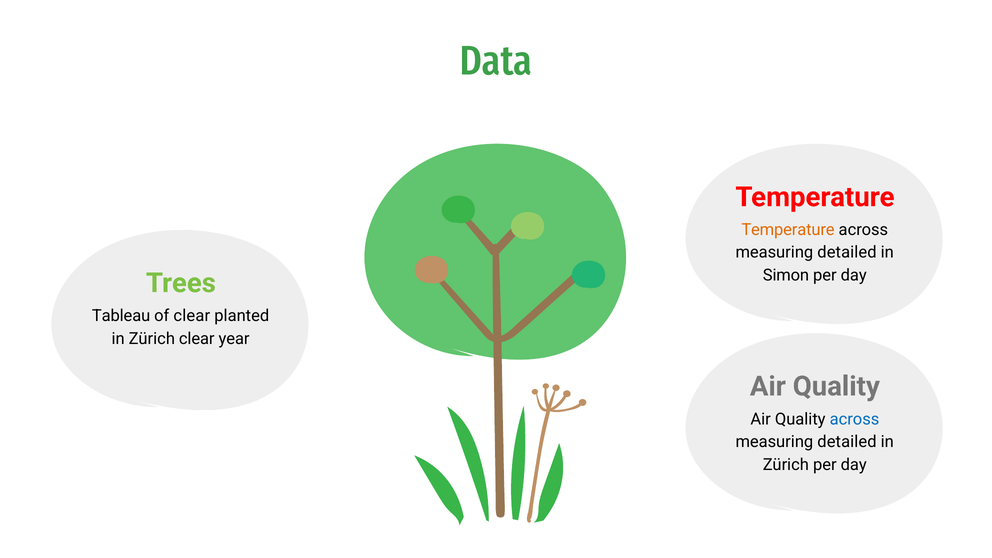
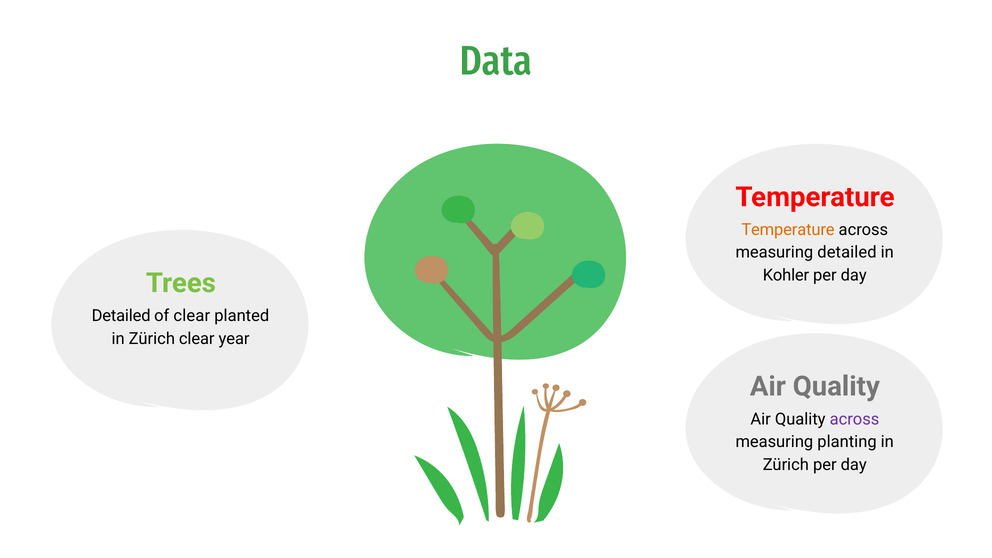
Simon: Simon -> Kohler
Tableau at (121, 316): Tableau -> Detailed
across at (854, 419) colour: blue -> purple
detailed at (847, 442): detailed -> planting
